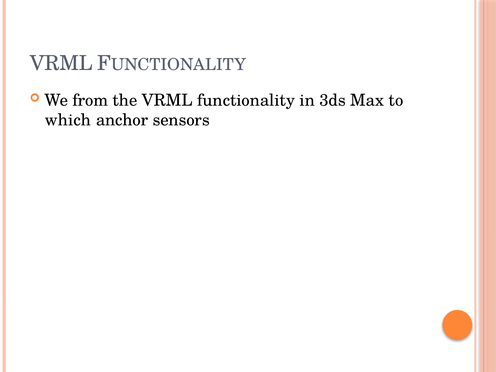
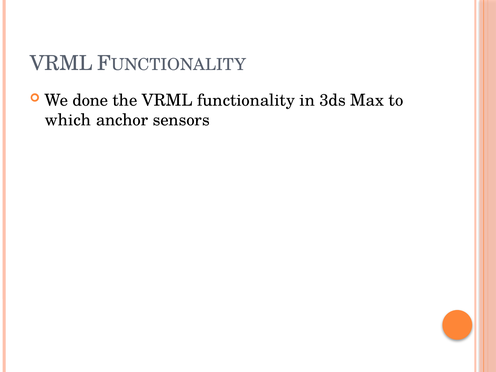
from: from -> done
